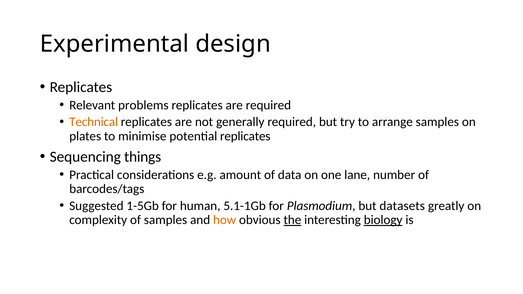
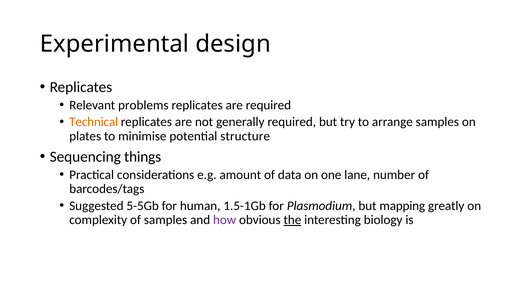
potential replicates: replicates -> structure
1-5Gb: 1-5Gb -> 5-5Gb
5.1-1Gb: 5.1-1Gb -> 1.5-1Gb
datasets: datasets -> mapping
how colour: orange -> purple
biology underline: present -> none
